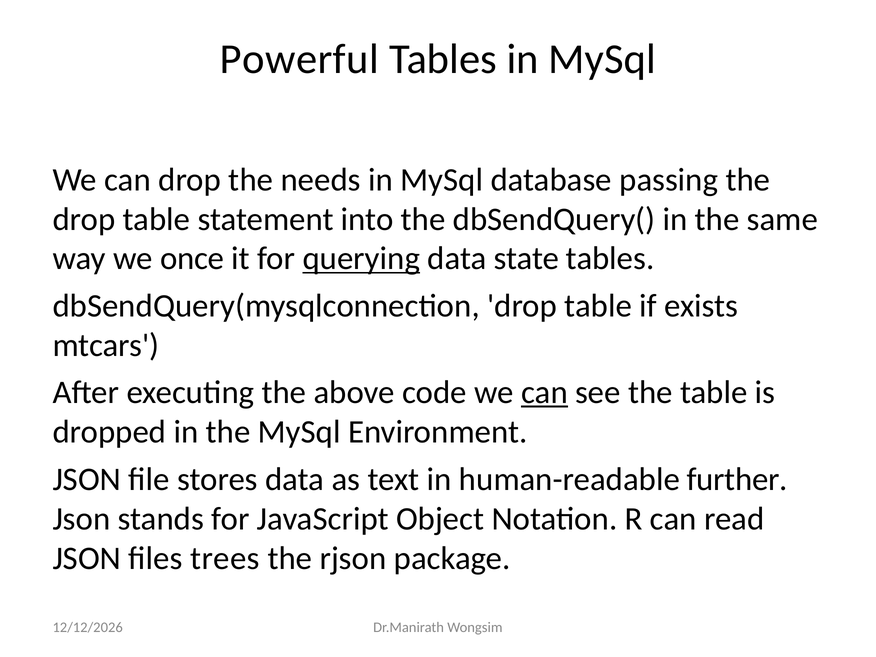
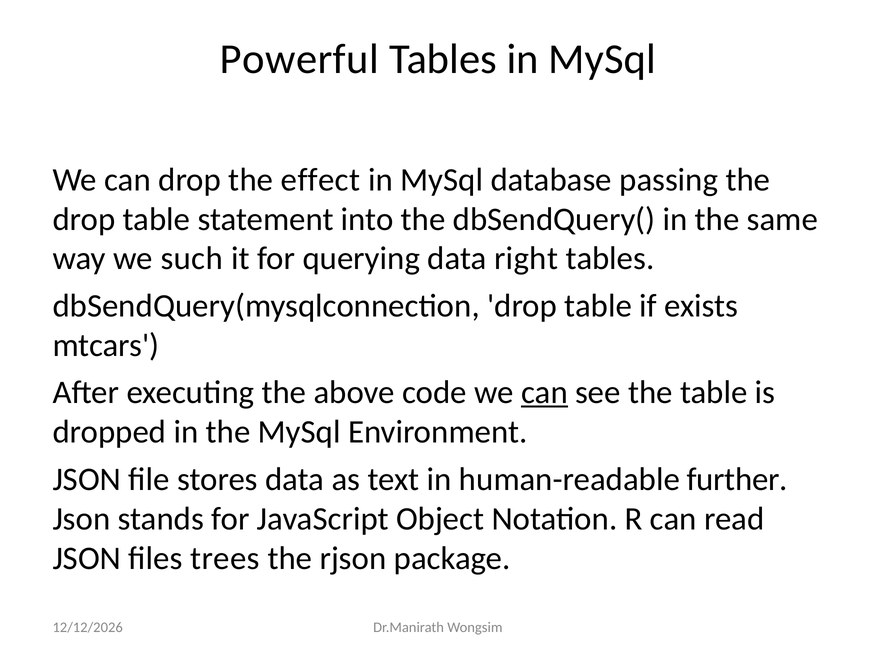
needs: needs -> effect
once: once -> such
querying underline: present -> none
state: state -> right
